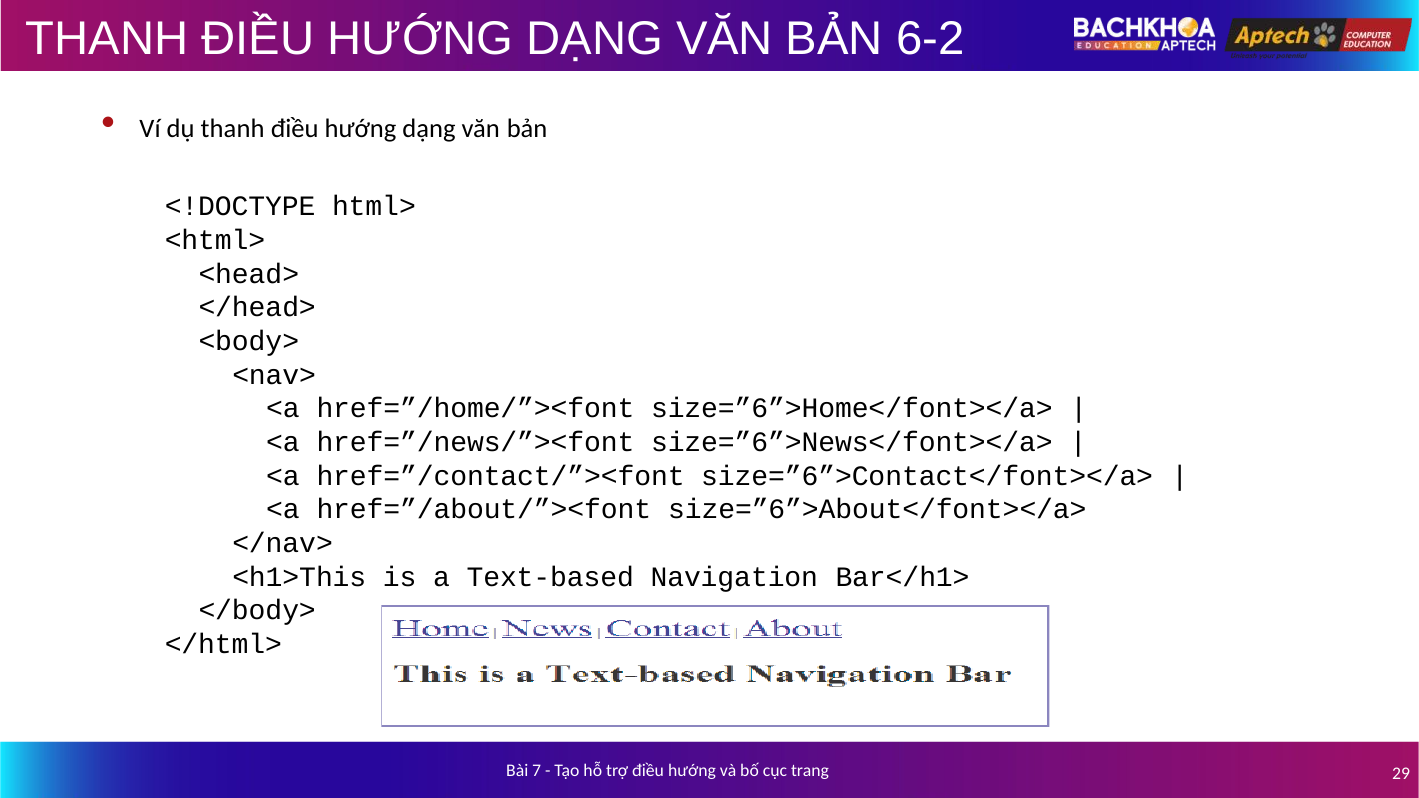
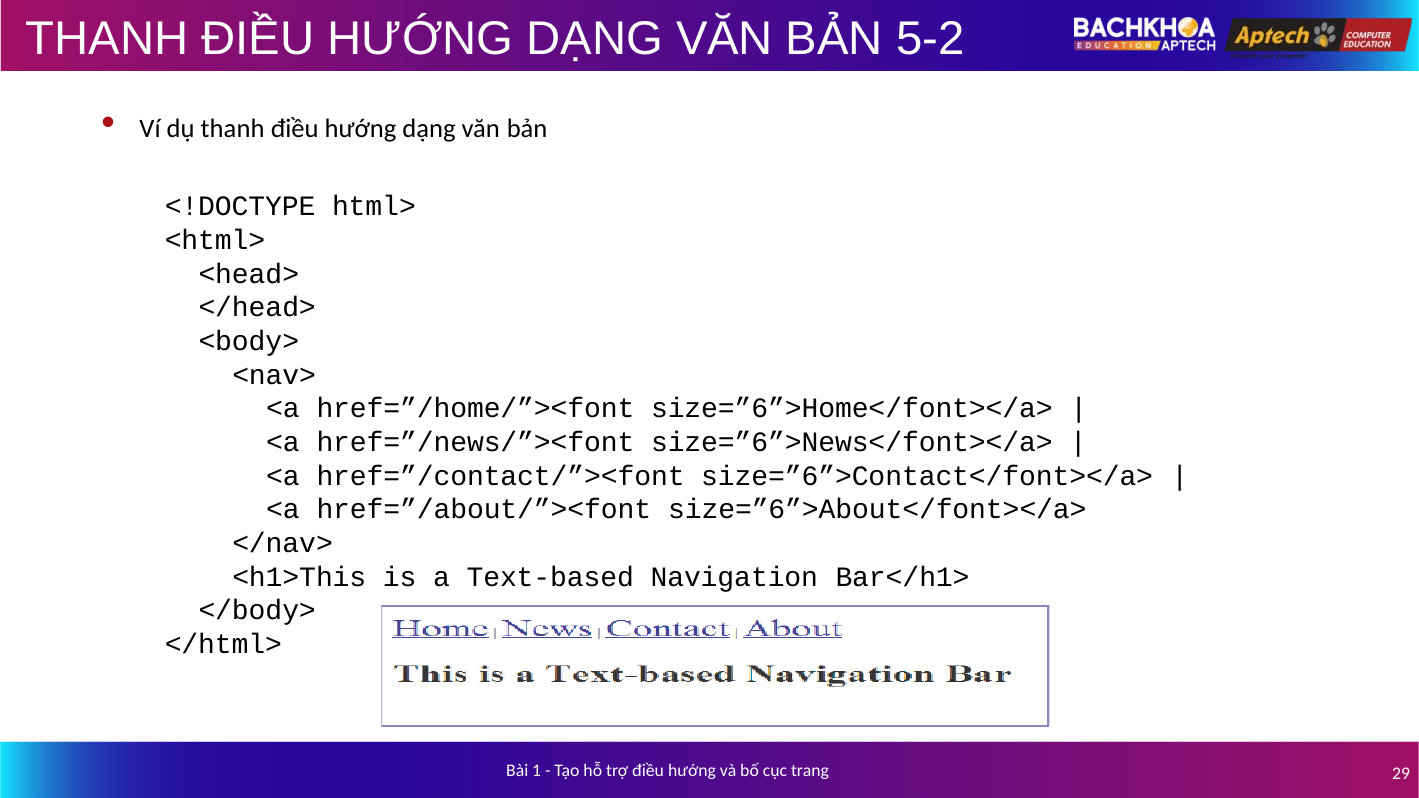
6-2: 6-2 -> 5-2
7: 7 -> 1
